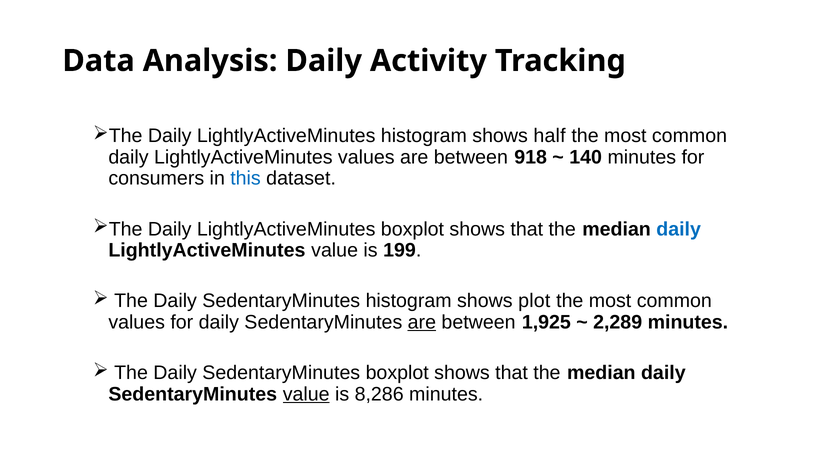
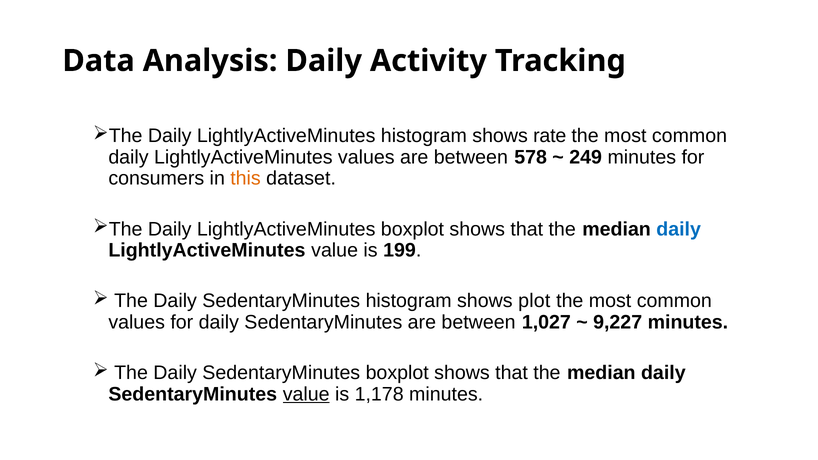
half: half -> rate
918: 918 -> 578
140: 140 -> 249
this colour: blue -> orange
are at (422, 322) underline: present -> none
1,925: 1,925 -> 1,027
2,289: 2,289 -> 9,227
8,286: 8,286 -> 1,178
